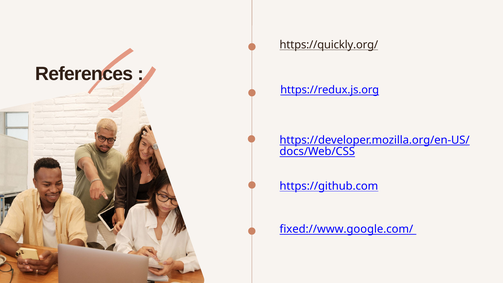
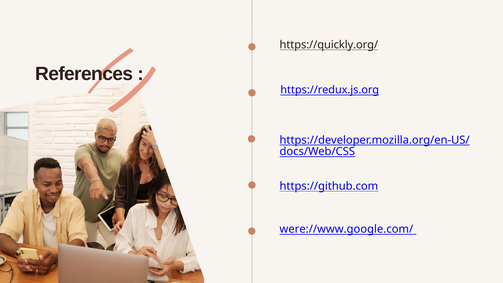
fixed://www.google.com/: fixed://www.google.com/ -> were://www.google.com/
